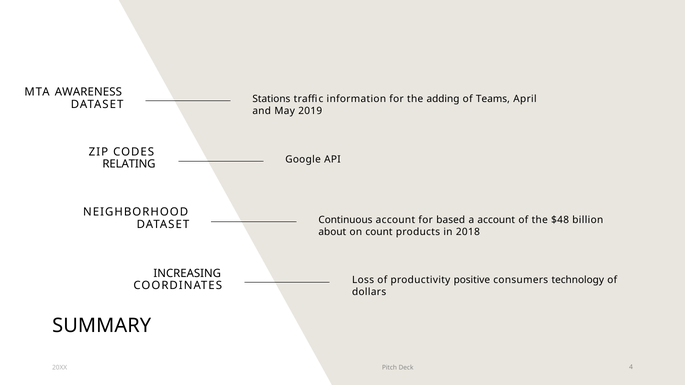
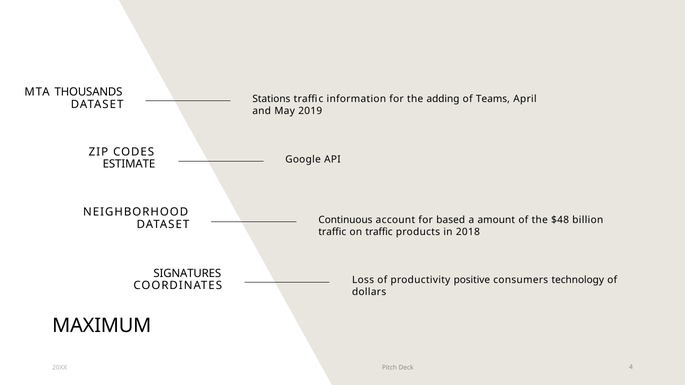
AWARENESS: AWARENESS -> THOUSANDS
RELATING: RELATING -> ESTIMATE
a account: account -> amount
about at (332, 232): about -> traffic
on count: count -> traffic
INCREASING: INCREASING -> SIGNATURES
SUMMARY: SUMMARY -> MAXIMUM
